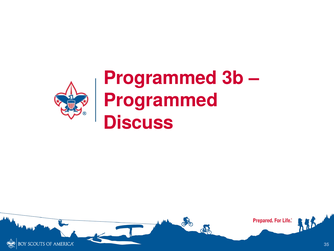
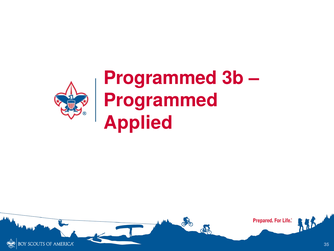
Discuss: Discuss -> Applied
